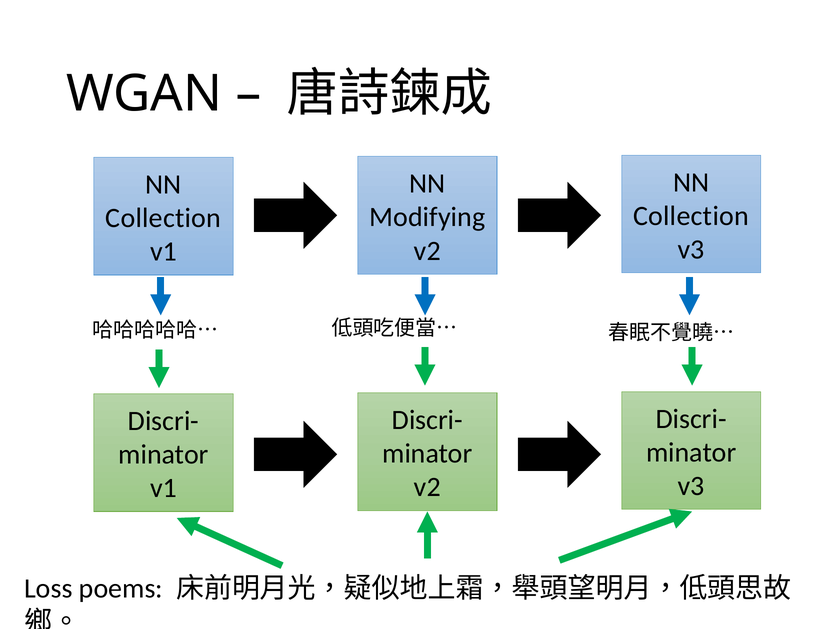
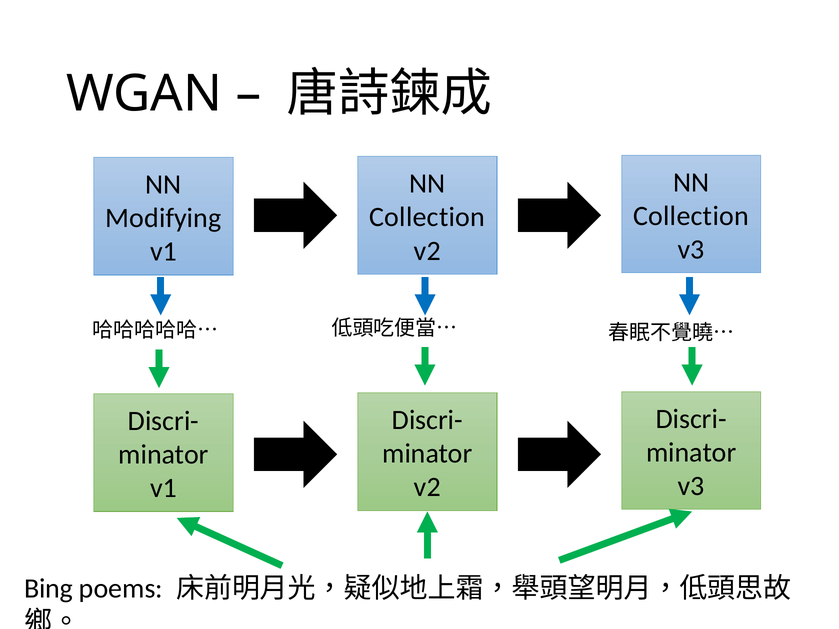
Modifying at (427, 217): Modifying -> Collection
Collection at (163, 218): Collection -> Modifying
Loss: Loss -> Bing
